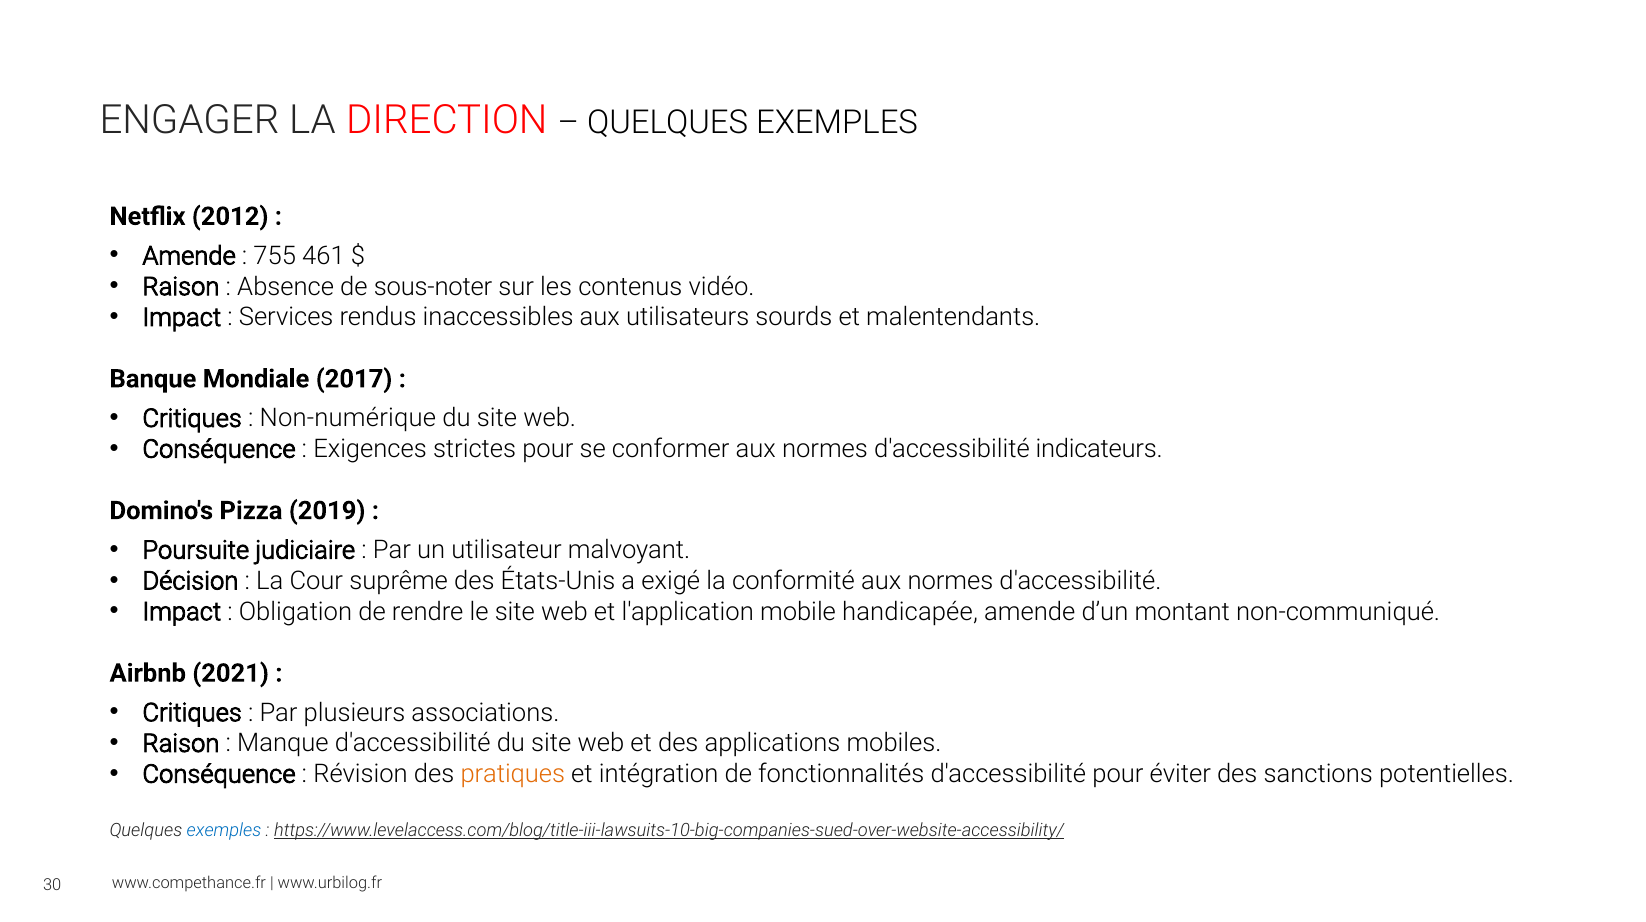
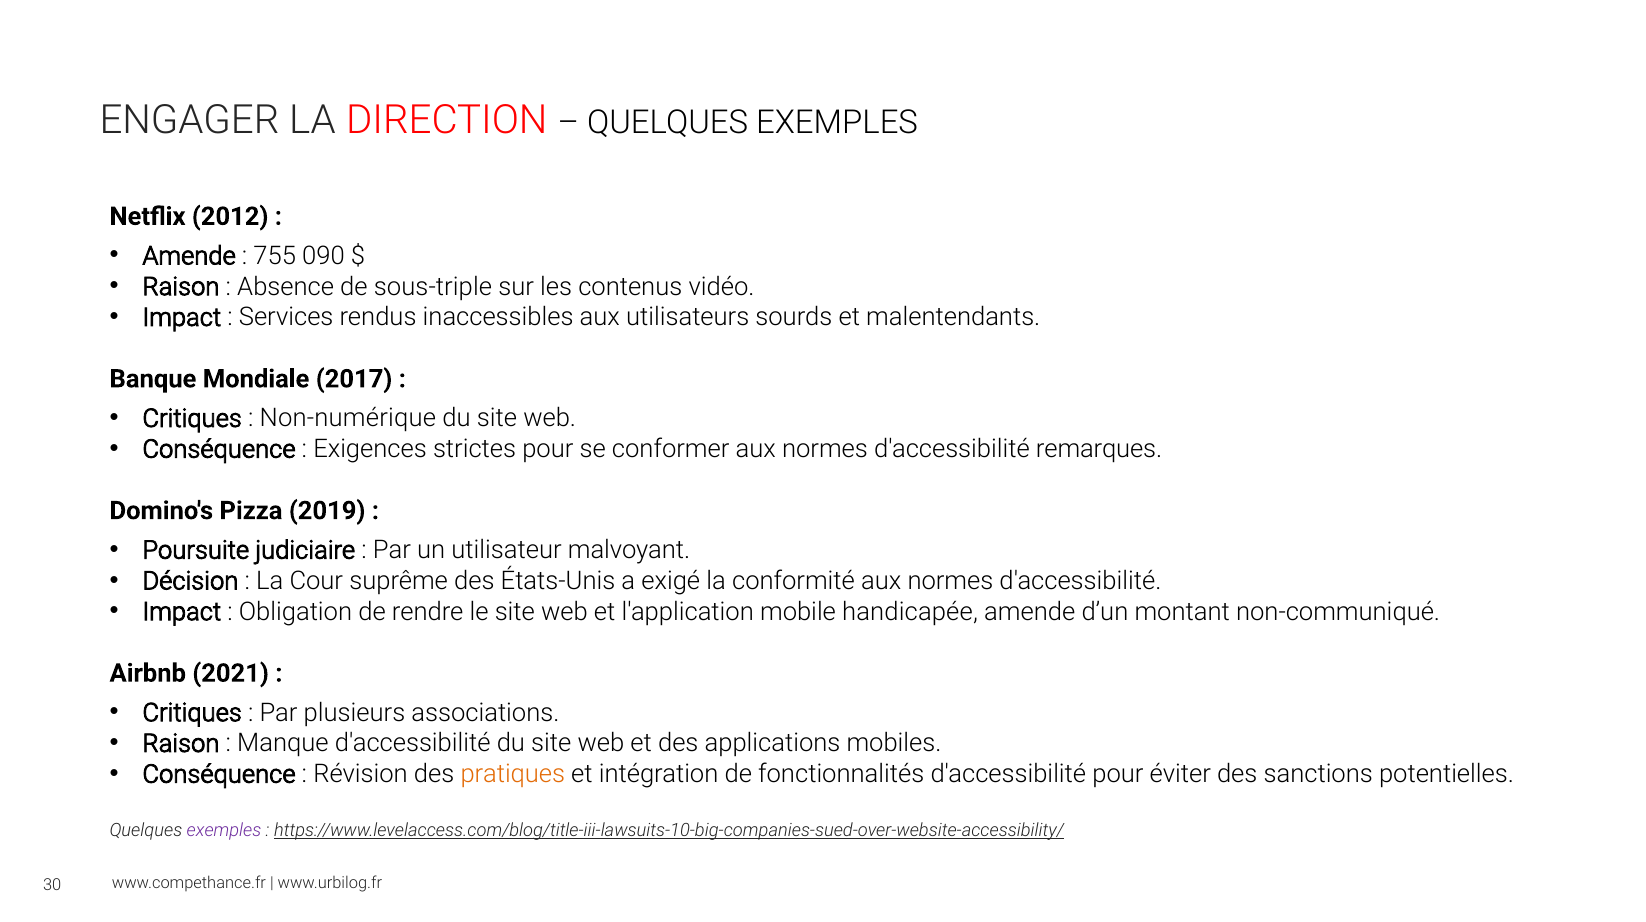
461: 461 -> 090
sous-noter: sous-noter -> sous-triple
indicateurs: indicateurs -> remarques
exemples at (224, 831) colour: blue -> purple
